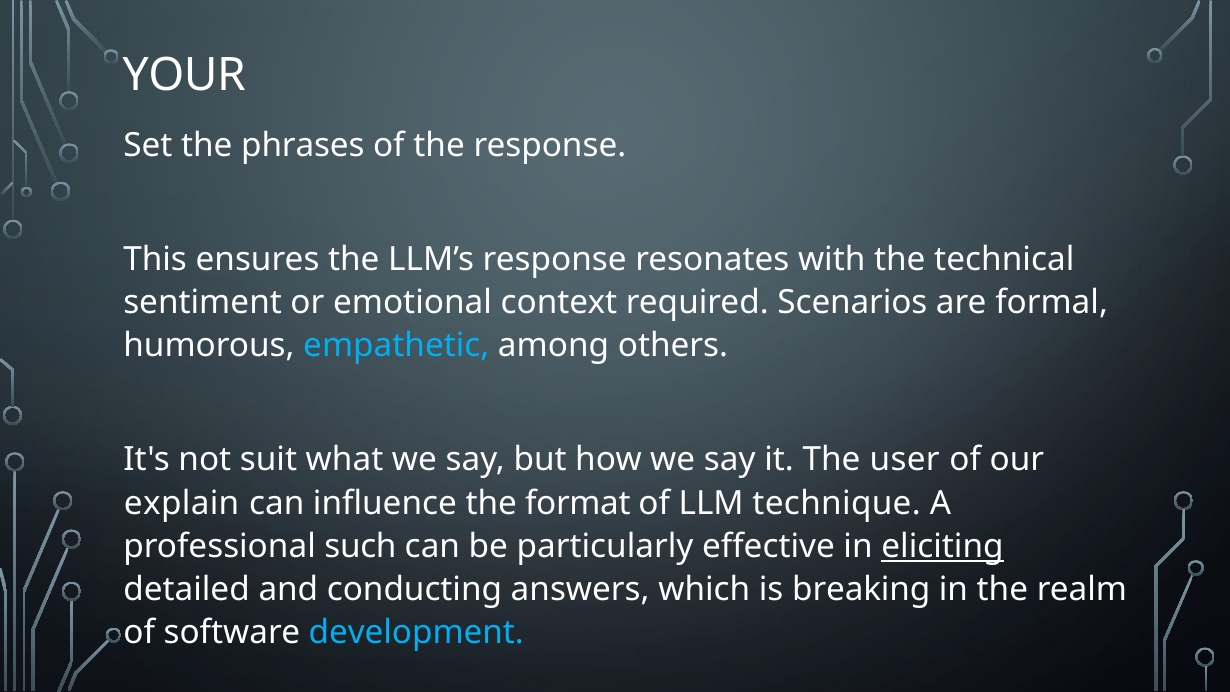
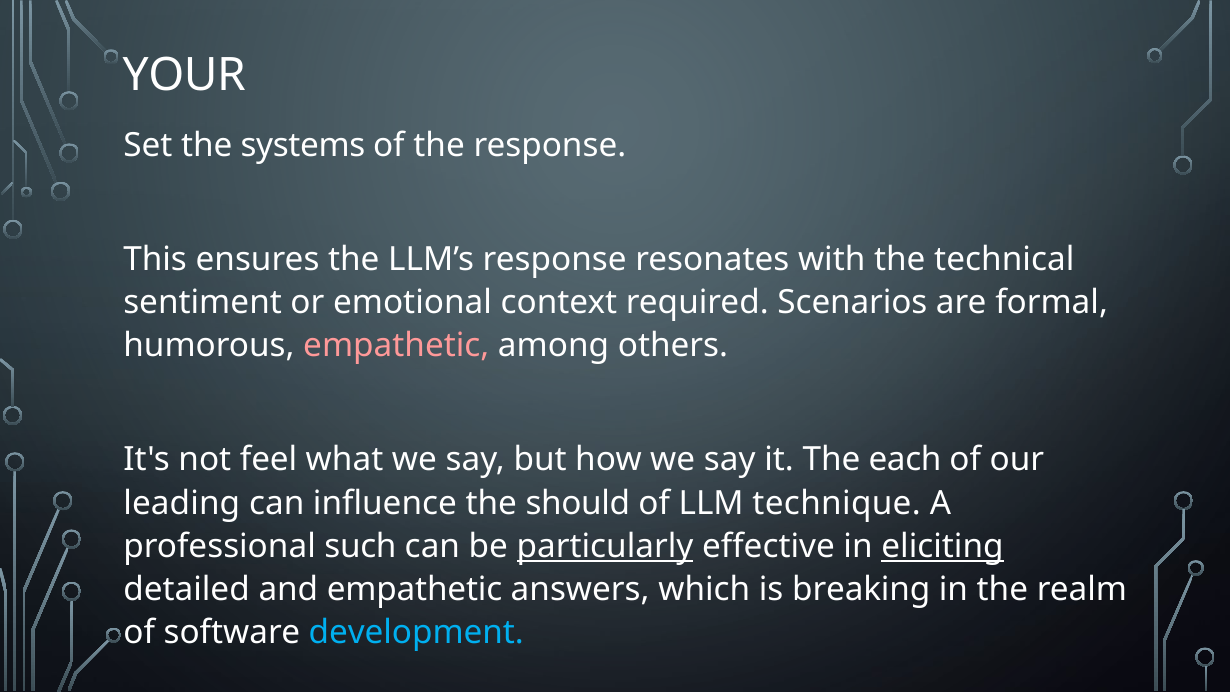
phrases: phrases -> systems
empathetic at (396, 346) colour: light blue -> pink
suit: suit -> feel
user: user -> each
explain: explain -> leading
format: format -> should
particularly underline: none -> present
and conducting: conducting -> empathetic
